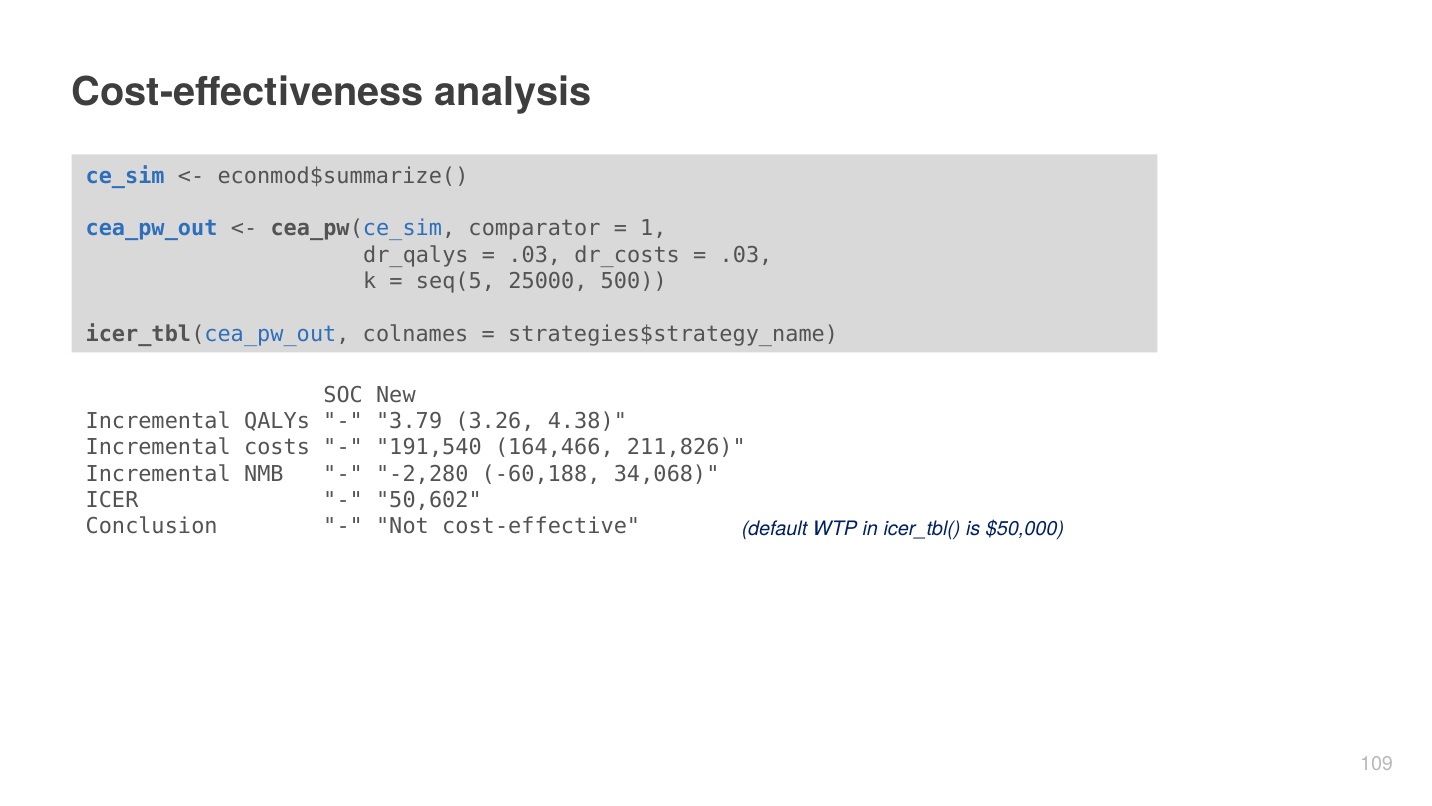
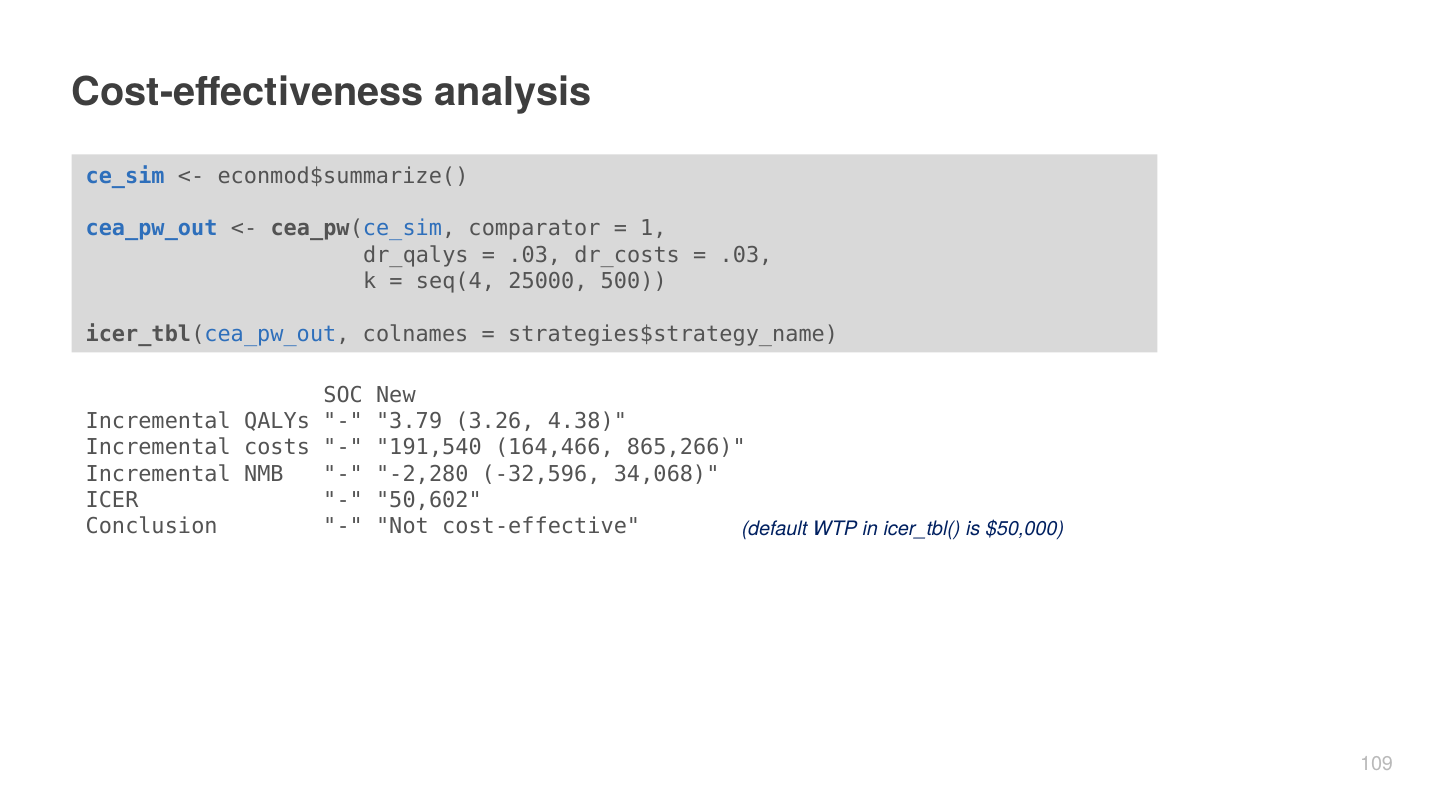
seq(5: seq(5 -> seq(4
211,826: 211,826 -> 865,266
-60,188: -60,188 -> -32,596
